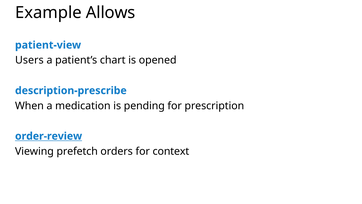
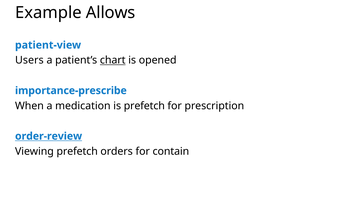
chart underline: none -> present
description-prescribe: description-prescribe -> importance-prescribe
is pending: pending -> prefetch
context: context -> contain
